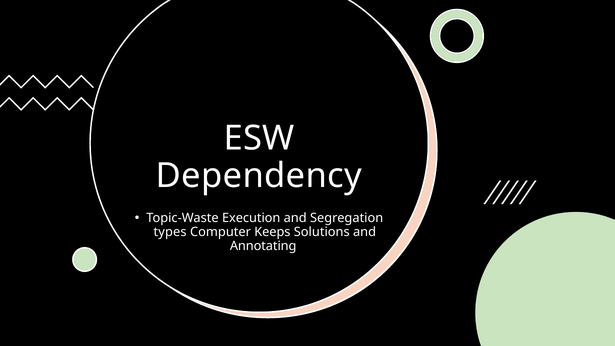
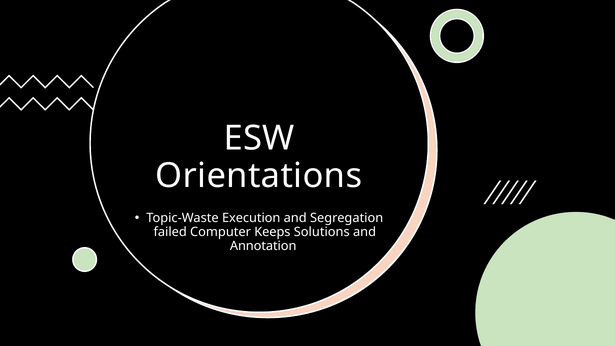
Dependency: Dependency -> Orientations
types: types -> failed
Annotating: Annotating -> Annotation
